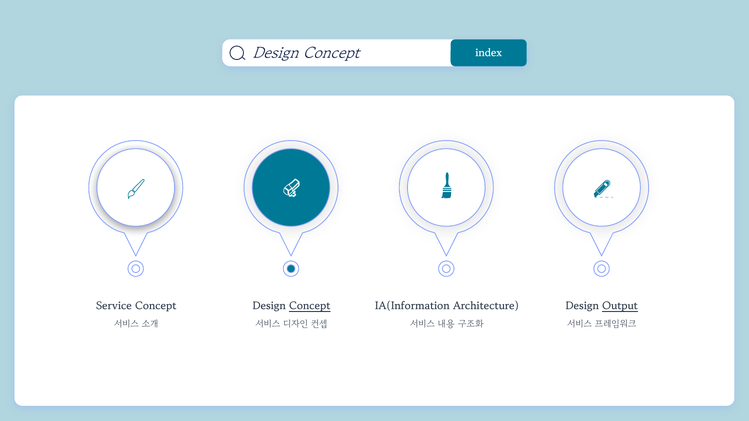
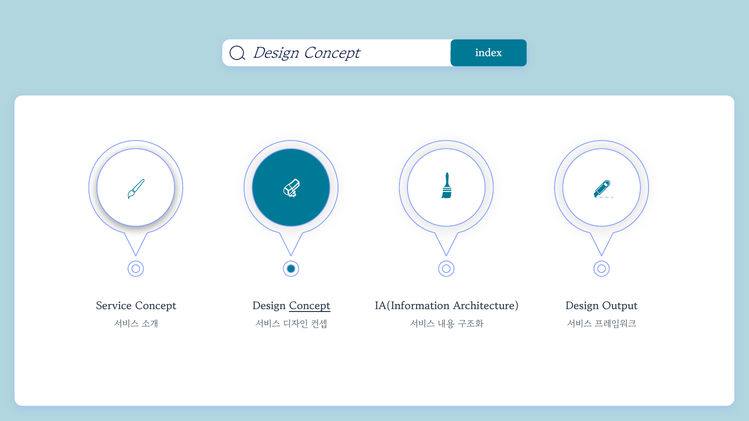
Output underline: present -> none
